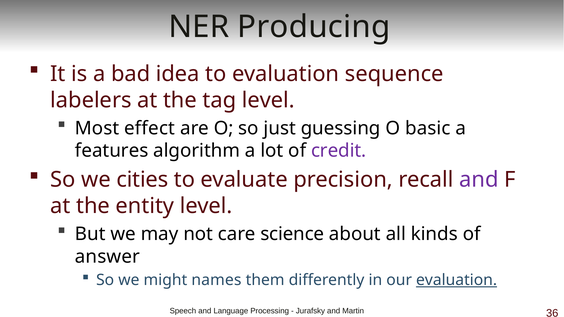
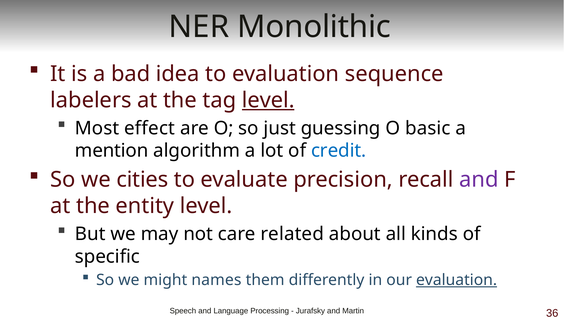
Producing: Producing -> Monolithic
level at (268, 100) underline: none -> present
features: features -> mention
credit colour: purple -> blue
science: science -> related
answer: answer -> specific
